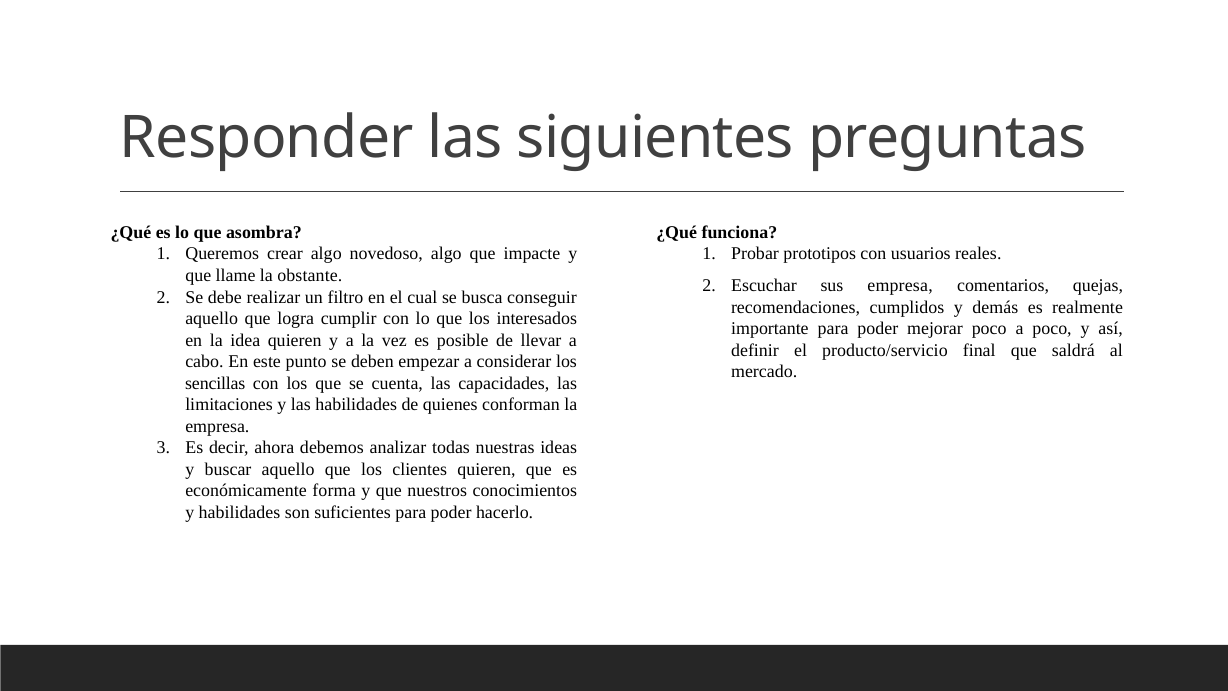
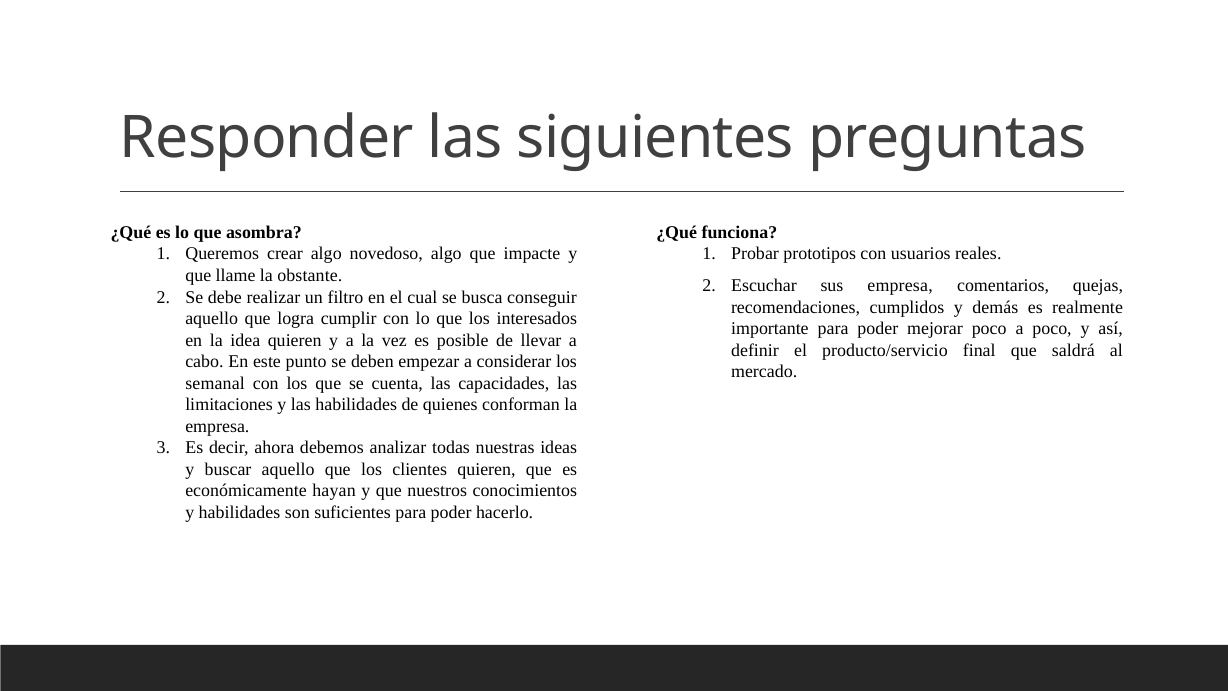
sencillas: sencillas -> semanal
forma: forma -> hayan
